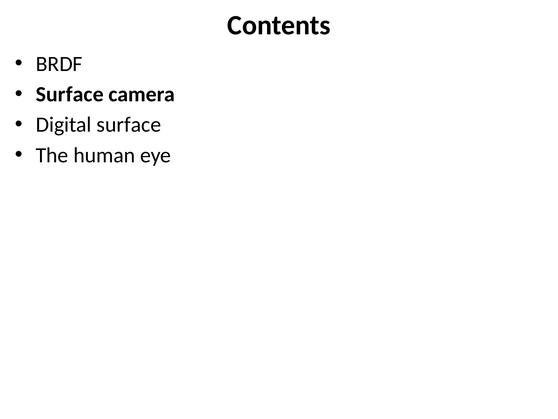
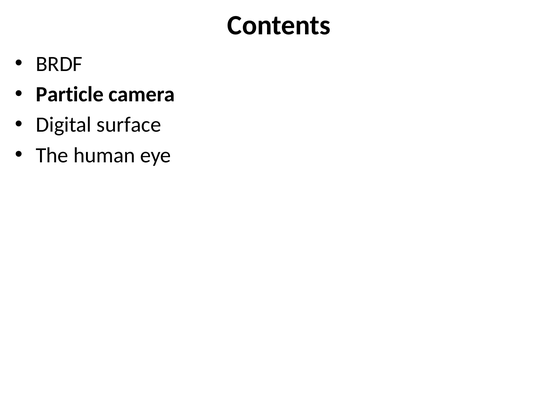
Surface at (70, 94): Surface -> Particle
